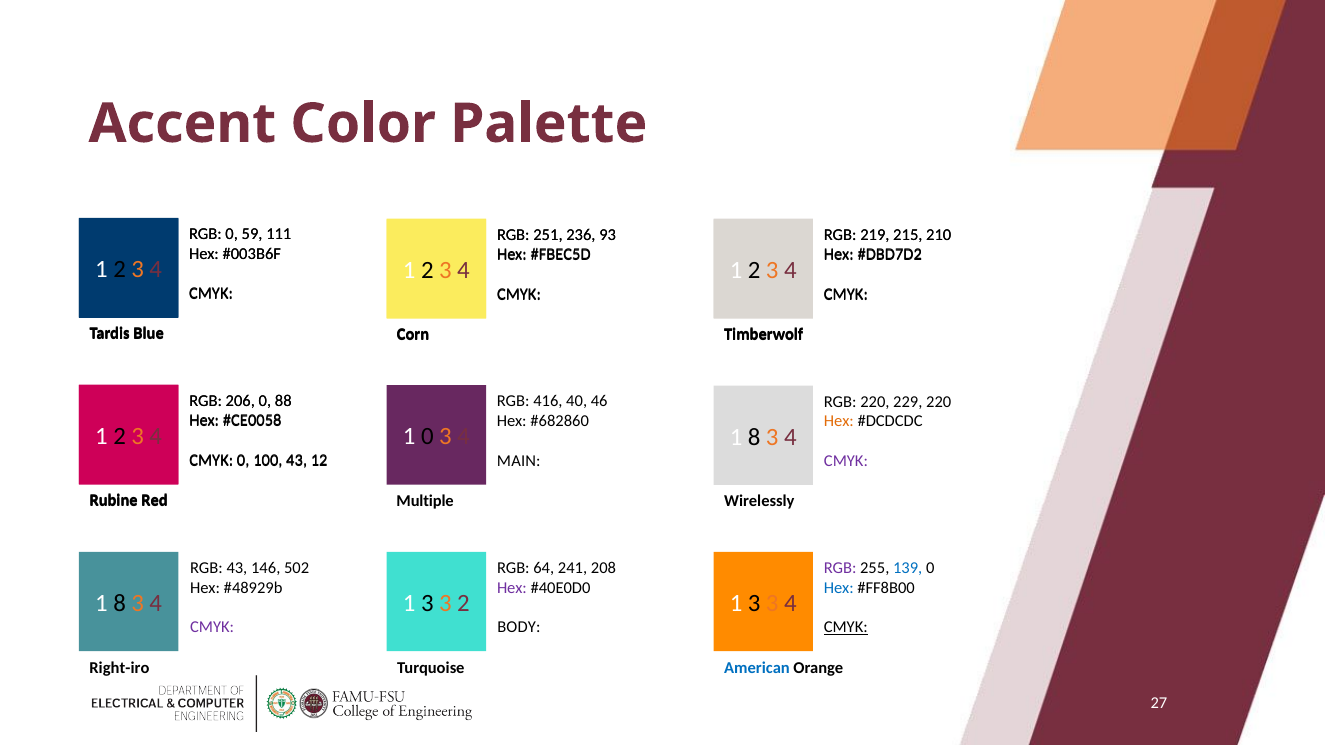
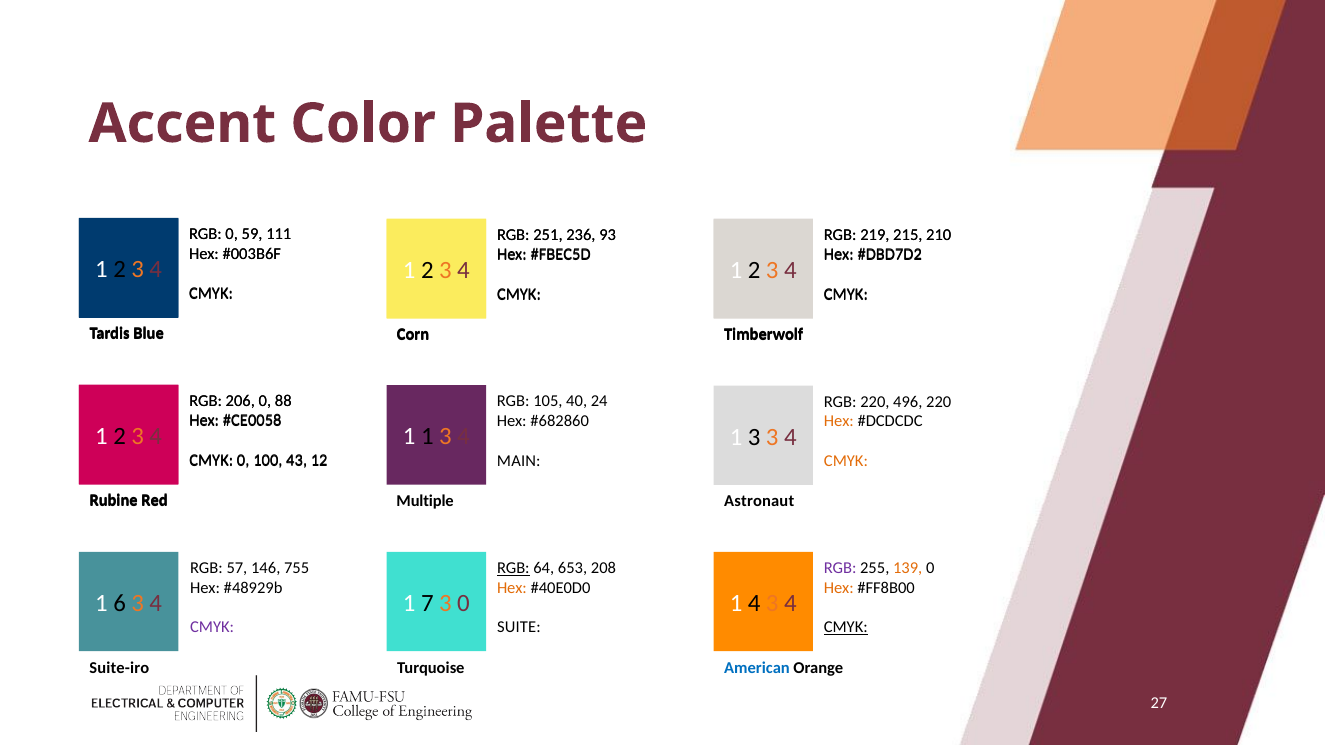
416: 416 -> 105
46: 46 -> 24
229: 229 -> 496
1 0: 0 -> 1
8 at (754, 437): 8 -> 3
CMYK at (846, 461) colour: purple -> orange
Wirelessly: Wirelessly -> Astronaut
RGB 43: 43 -> 57
502: 502 -> 755
RGB at (513, 568) underline: none -> present
241: 241 -> 653
139 colour: blue -> orange
Hex at (512, 588) colour: purple -> orange
Hex at (839, 588) colour: blue -> orange
8 at (120, 604): 8 -> 6
3 at (427, 604): 3 -> 7
3 2: 2 -> 0
3 at (754, 604): 3 -> 4
BODY: BODY -> SUITE
Right-iro: Right-iro -> Suite-iro
